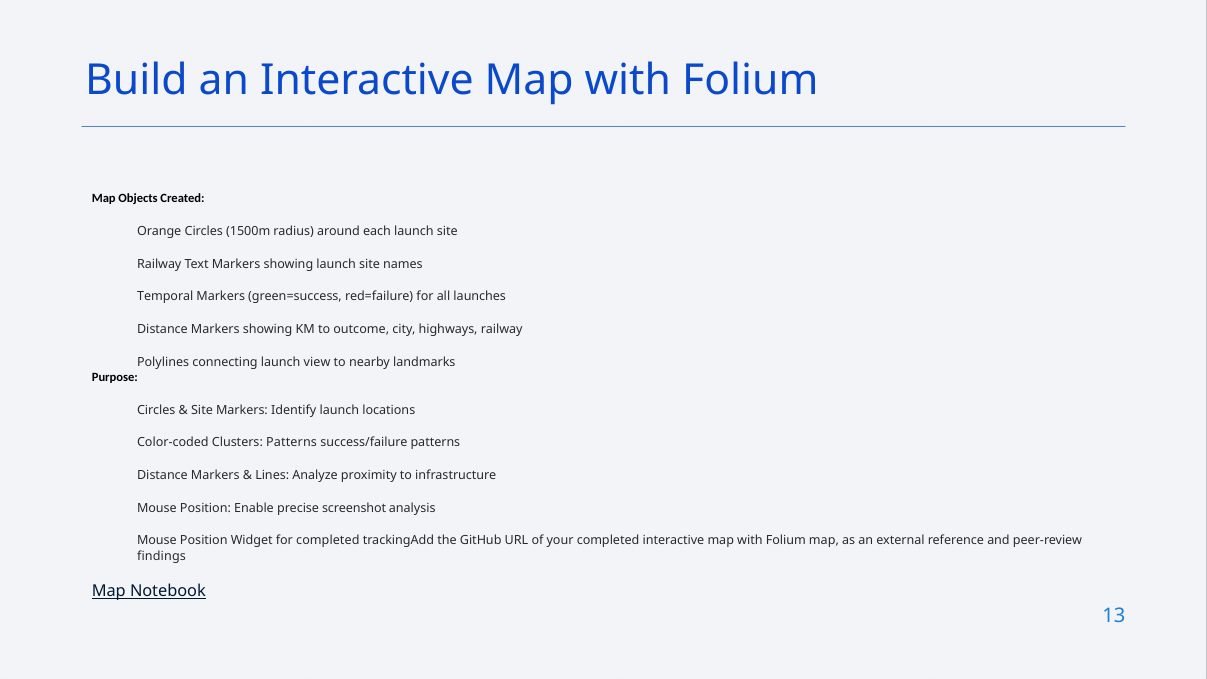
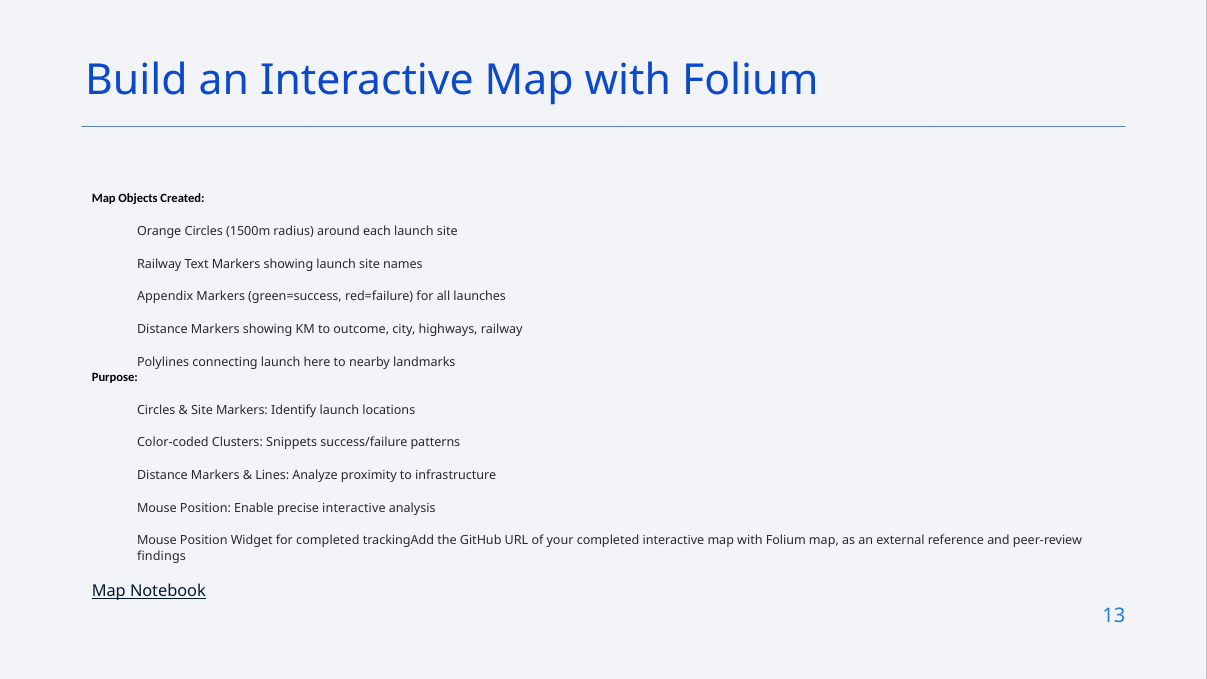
Temporal: Temporal -> Appendix
view: view -> here
Clusters Patterns: Patterns -> Snippets
precise screenshot: screenshot -> interactive
